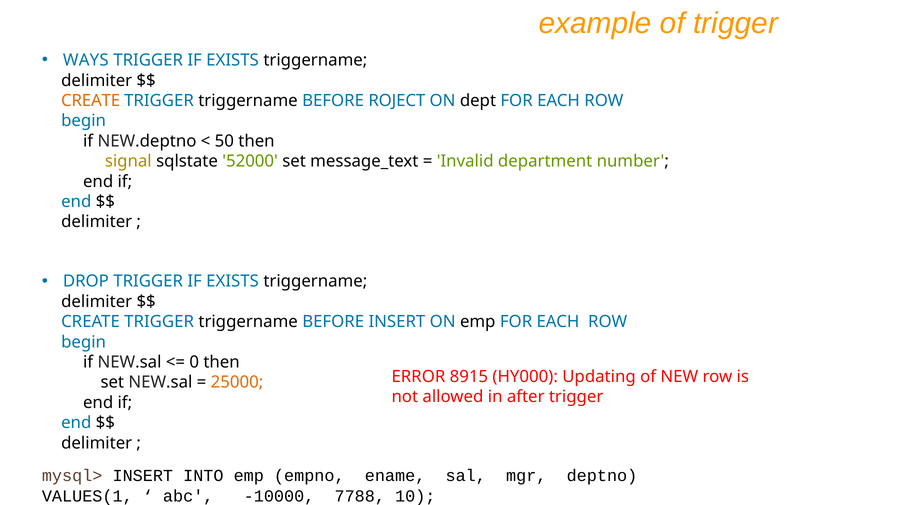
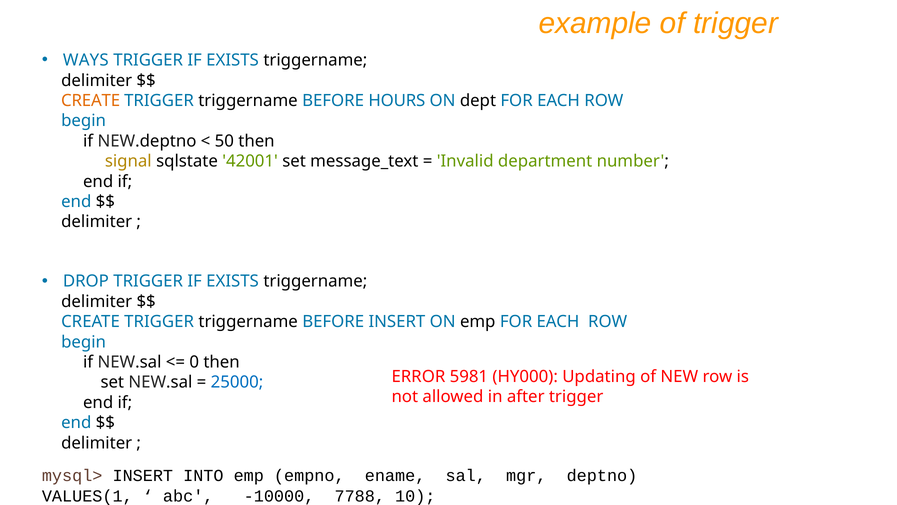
ROJECT: ROJECT -> HOURS
52000: 52000 -> 42001
8915: 8915 -> 5981
25000 colour: orange -> blue
